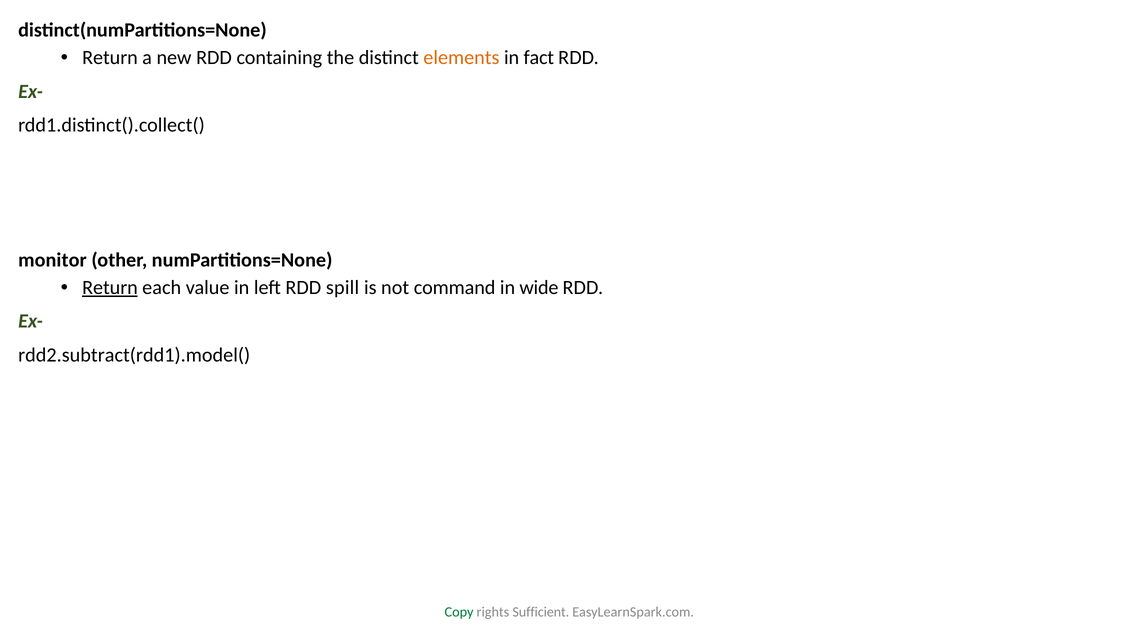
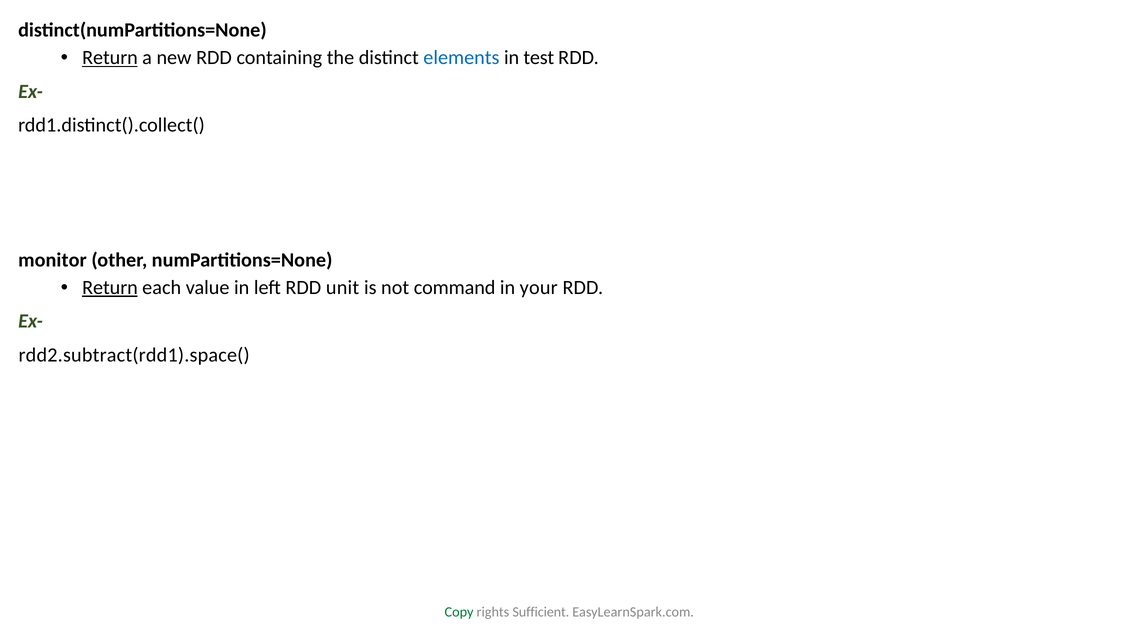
Return at (110, 58) underline: none -> present
elements colour: orange -> blue
fact: fact -> test
spill: spill -> unit
wide: wide -> your
rdd2.subtract(rdd1).model(: rdd2.subtract(rdd1).model( -> rdd2.subtract(rdd1).space(
